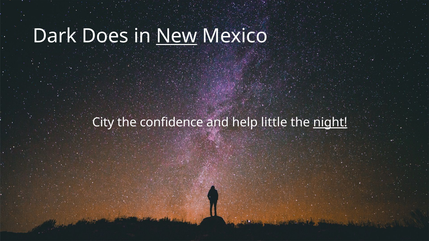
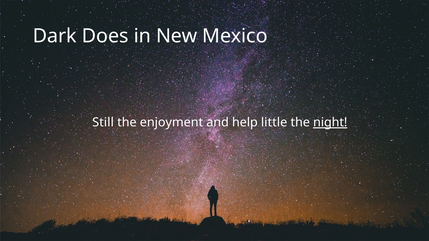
New underline: present -> none
City: City -> Still
confidence: confidence -> enjoyment
